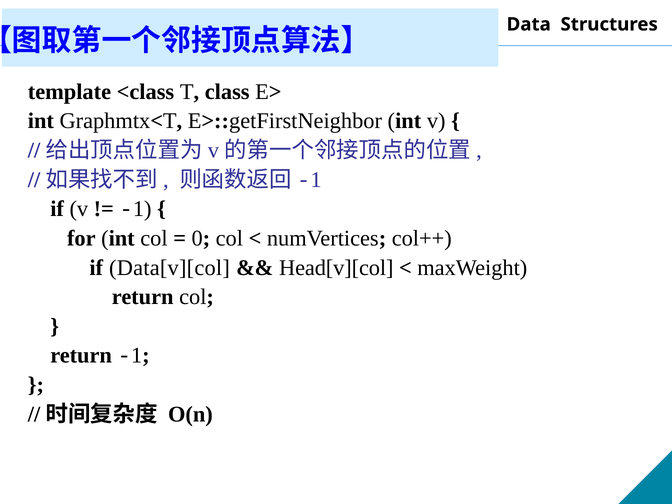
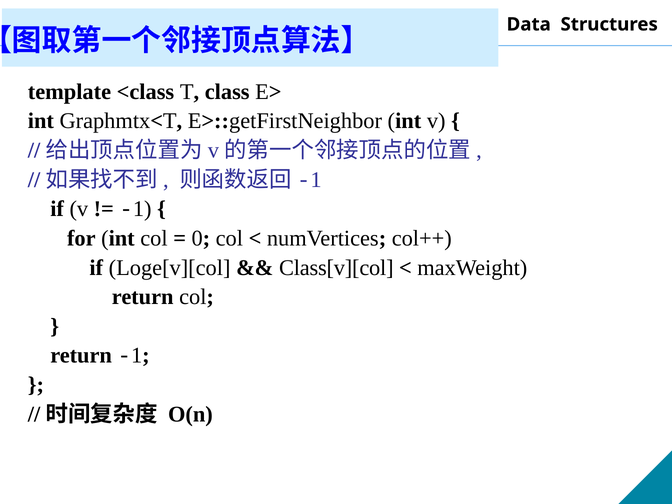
Data[v][col: Data[v][col -> Loge[v][col
Head[v][col: Head[v][col -> Class[v][col
